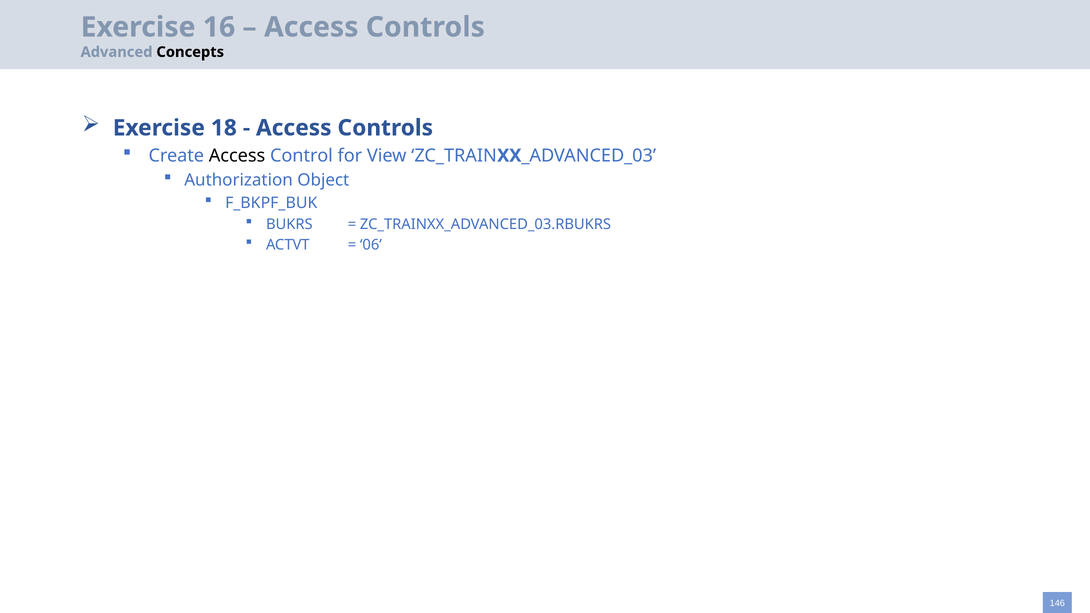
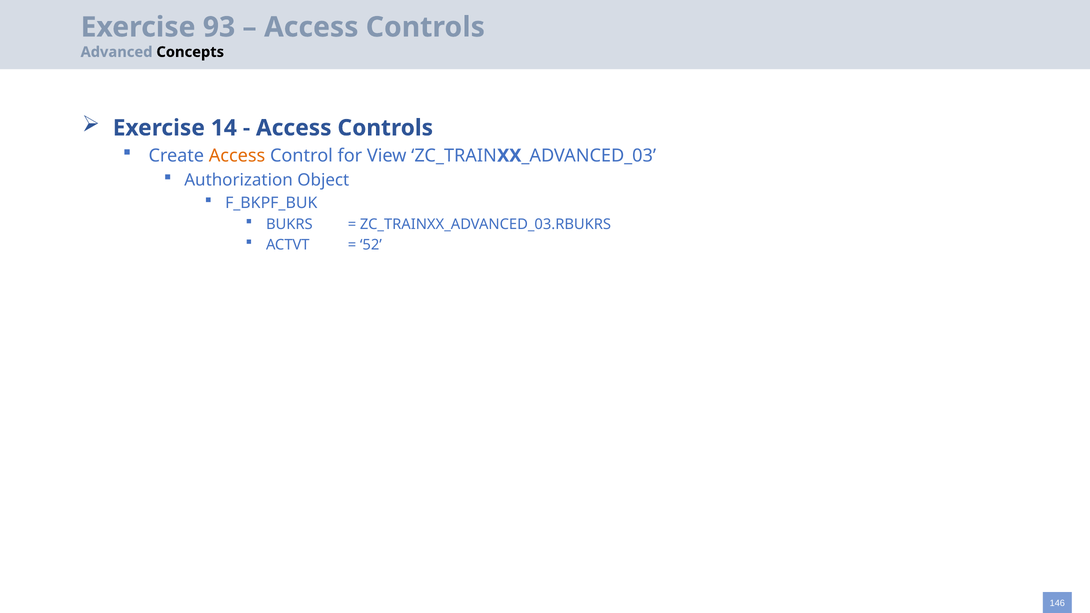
16: 16 -> 93
18: 18 -> 14
Access at (237, 156) colour: black -> orange
06: 06 -> 52
